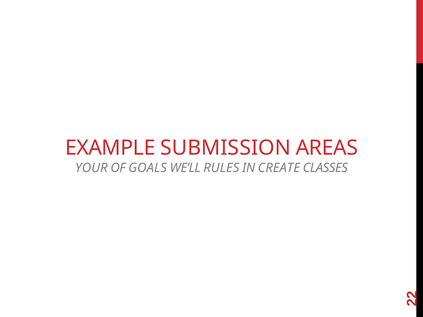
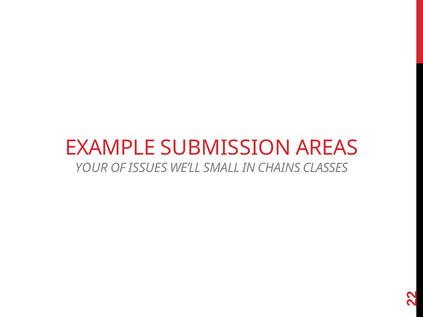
GOALS: GOALS -> ISSUES
RULES: RULES -> SMALL
CREATE: CREATE -> CHAINS
